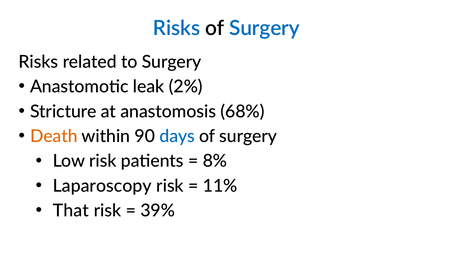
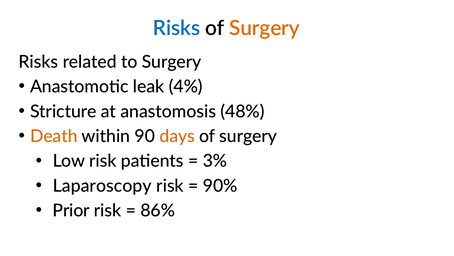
Surgery at (264, 28) colour: blue -> orange
2%: 2% -> 4%
68%: 68% -> 48%
days colour: blue -> orange
8%: 8% -> 3%
11%: 11% -> 90%
That: That -> Prior
39%: 39% -> 86%
